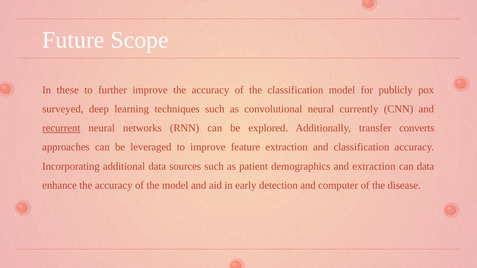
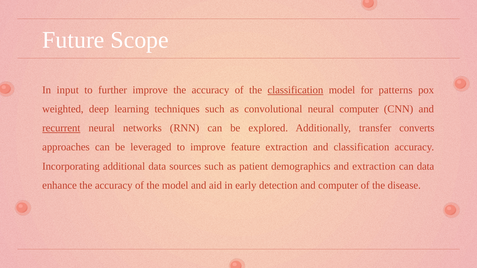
these: these -> input
classification at (295, 90) underline: none -> present
publicly: publicly -> patterns
surveyed: surveyed -> weighted
neural currently: currently -> computer
